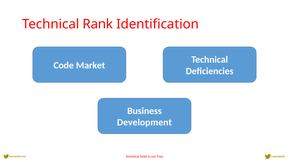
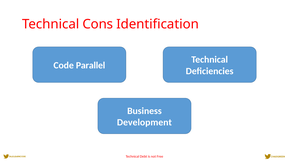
Rank: Rank -> Cons
Market: Market -> Parallel
